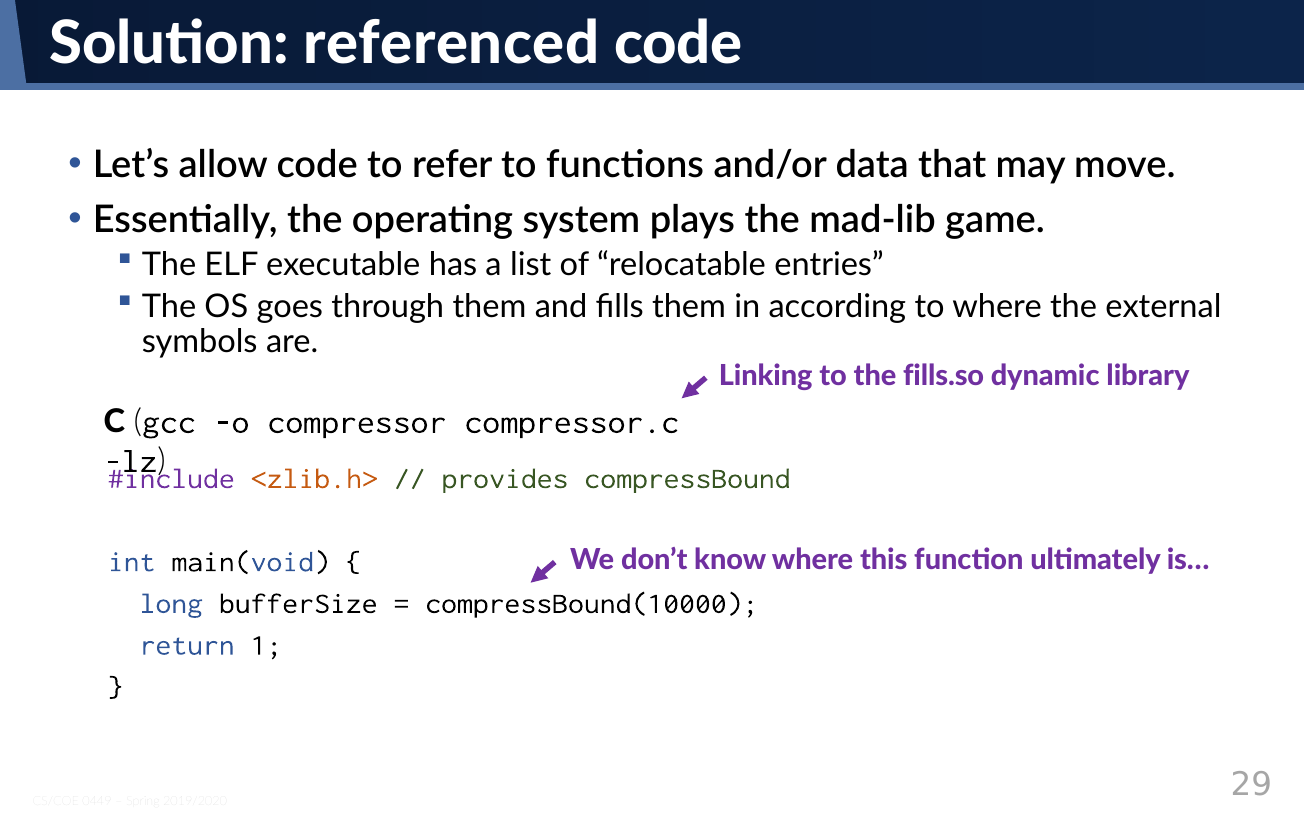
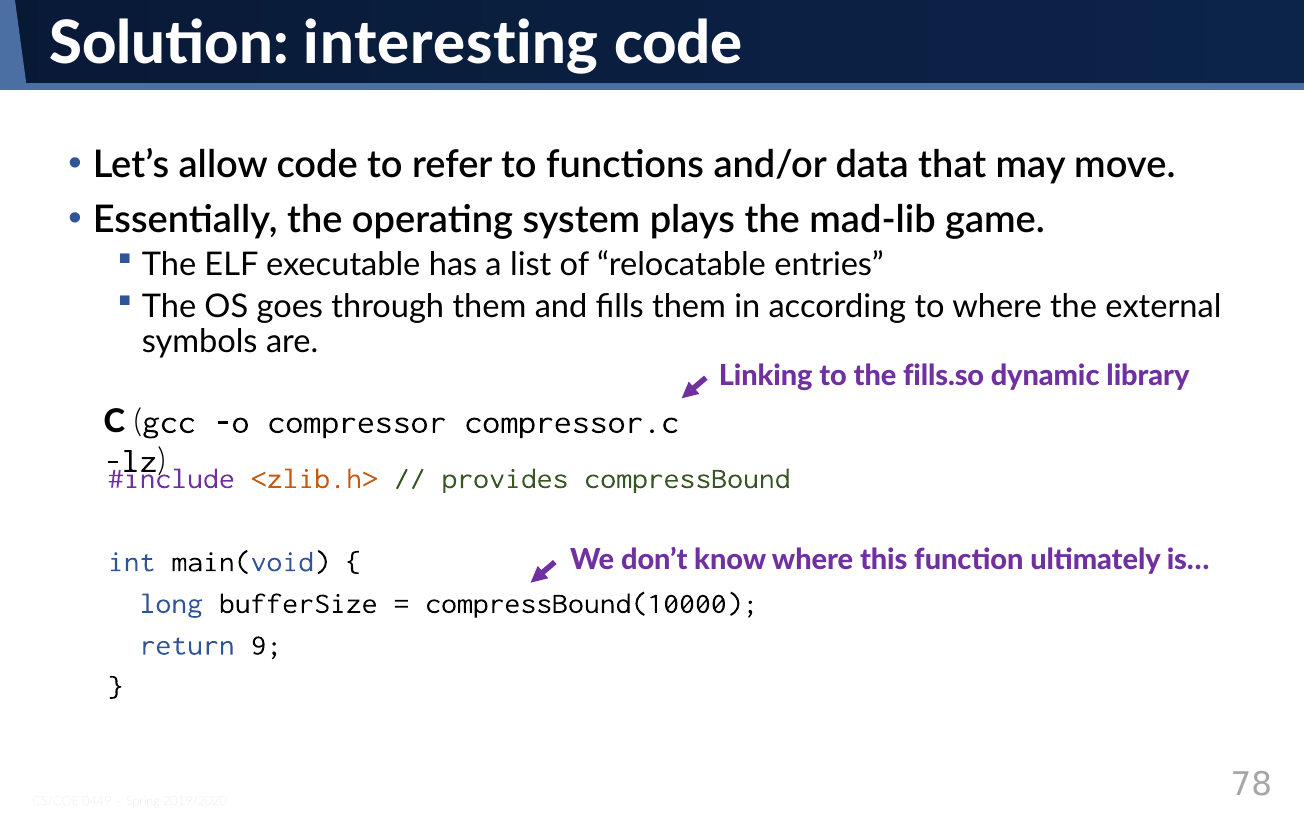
referenced: referenced -> interesting
1: 1 -> 9
29: 29 -> 78
